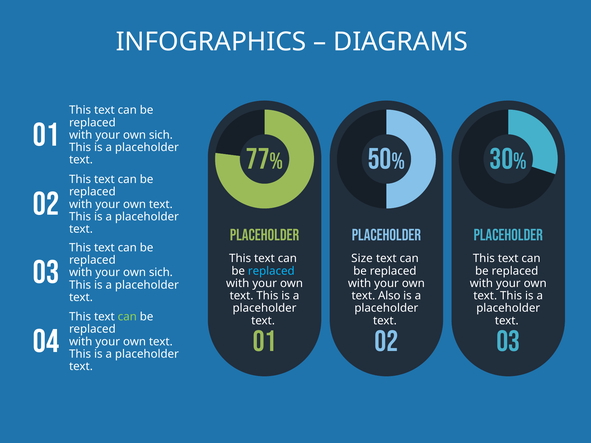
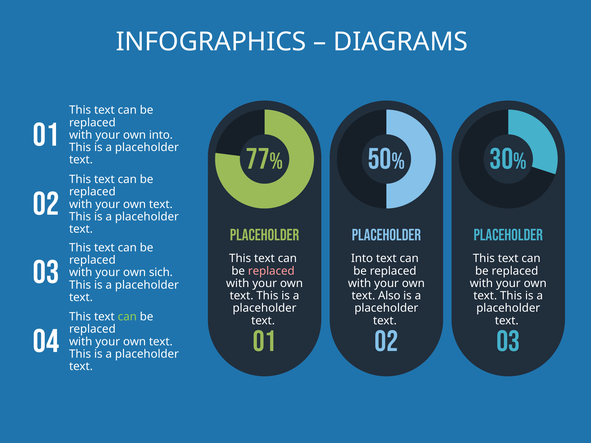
sich at (161, 135): sich -> into
Size at (362, 259): Size -> Into
replaced at (271, 271) colour: light blue -> pink
